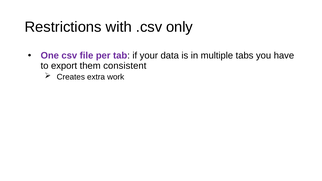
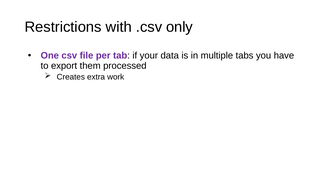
consistent: consistent -> processed
